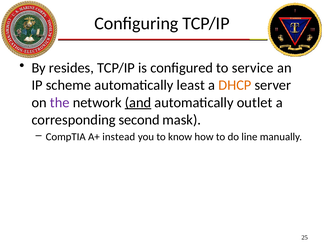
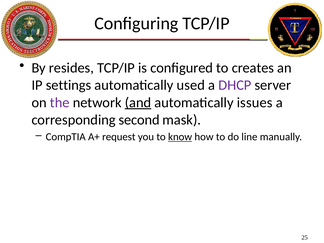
service: service -> creates
scheme: scheme -> settings
least: least -> used
DHCP colour: orange -> purple
outlet: outlet -> issues
instead: instead -> request
know underline: none -> present
